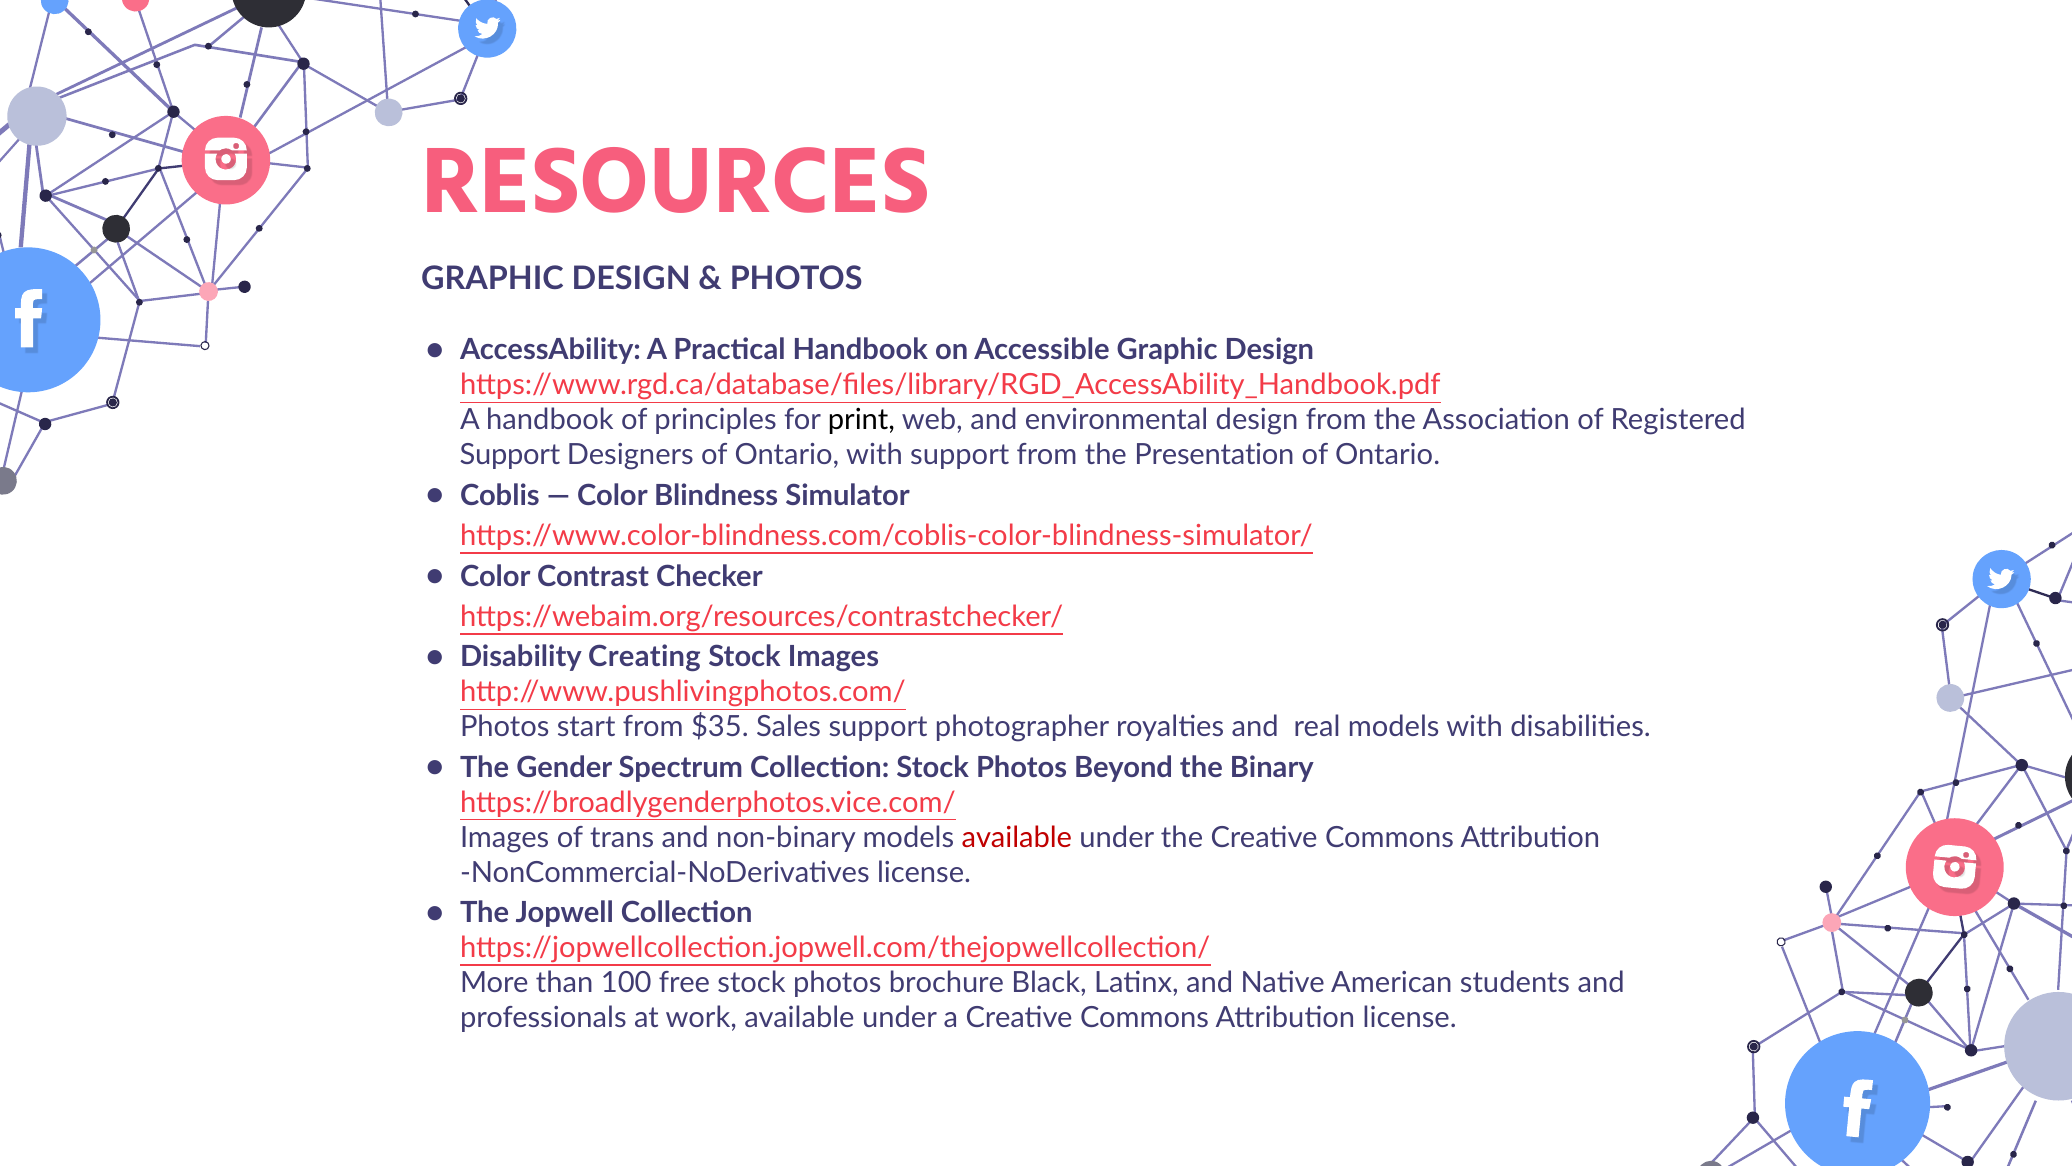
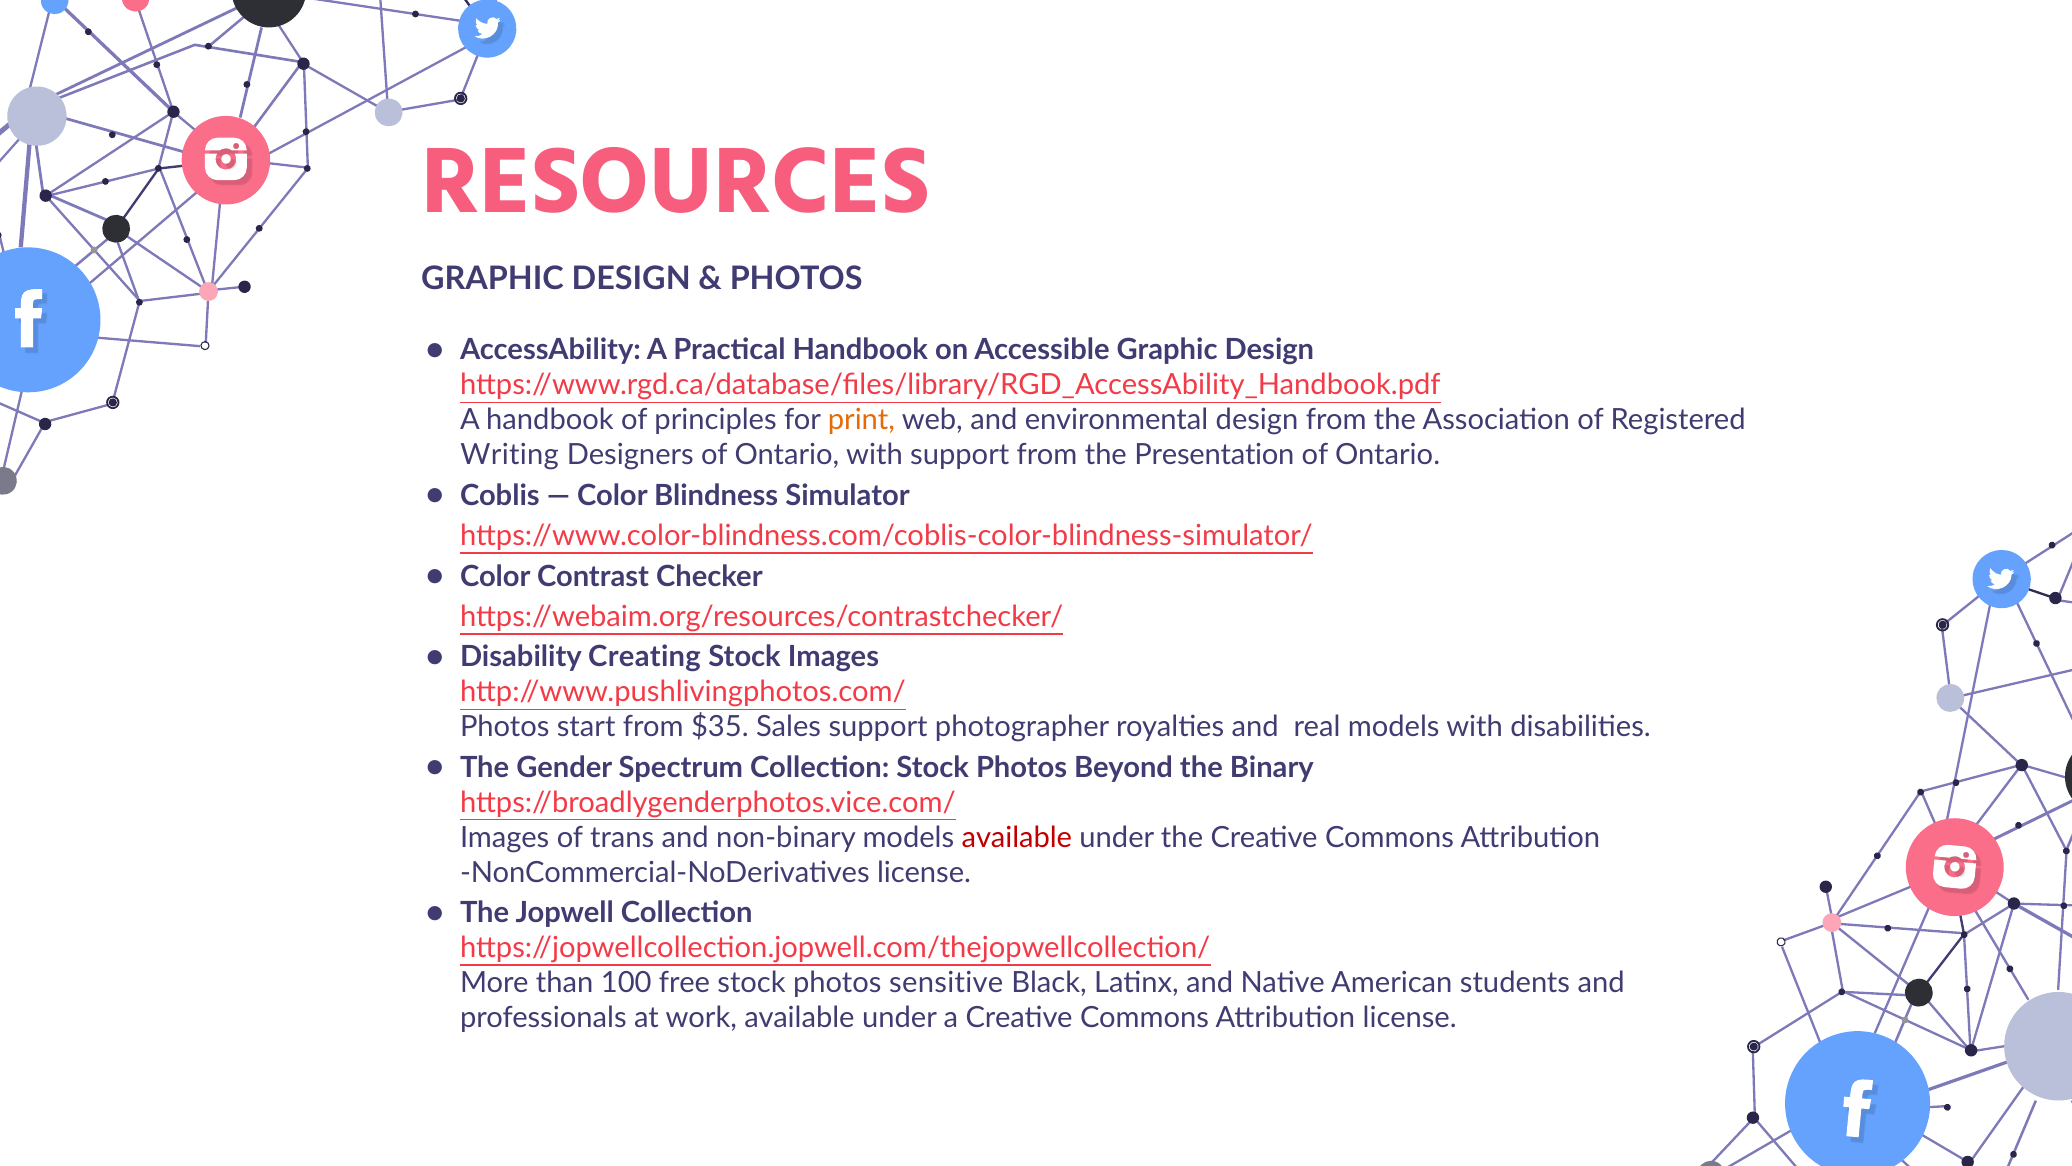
print colour: black -> orange
Support at (510, 455): Support -> Writing
brochure: brochure -> sensitive
